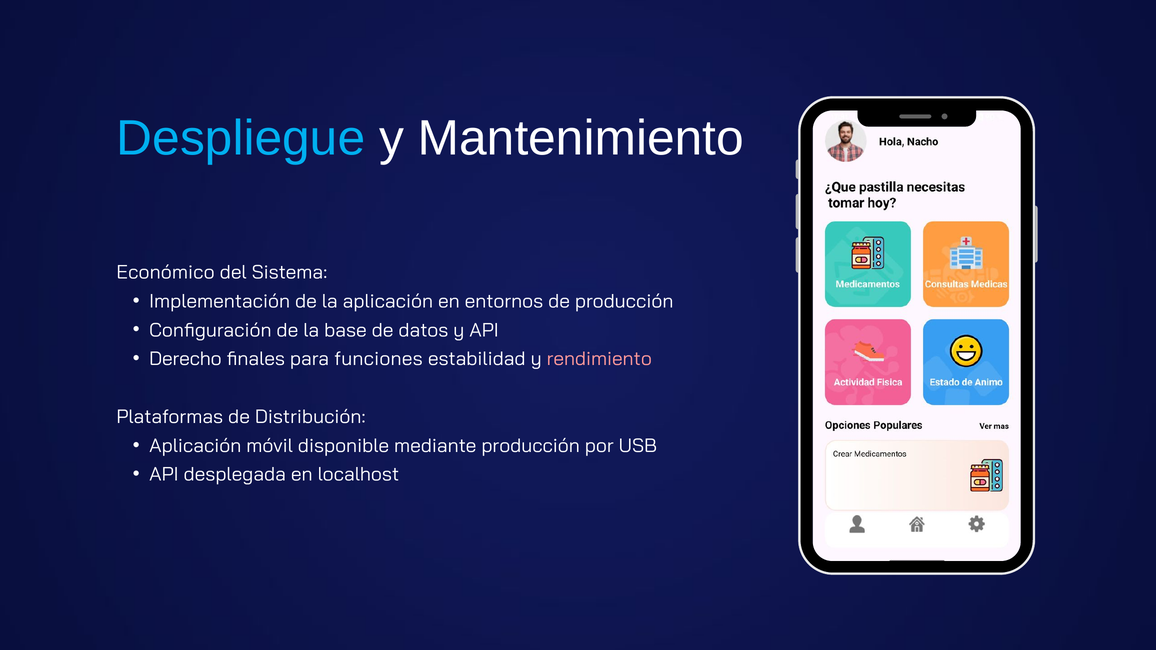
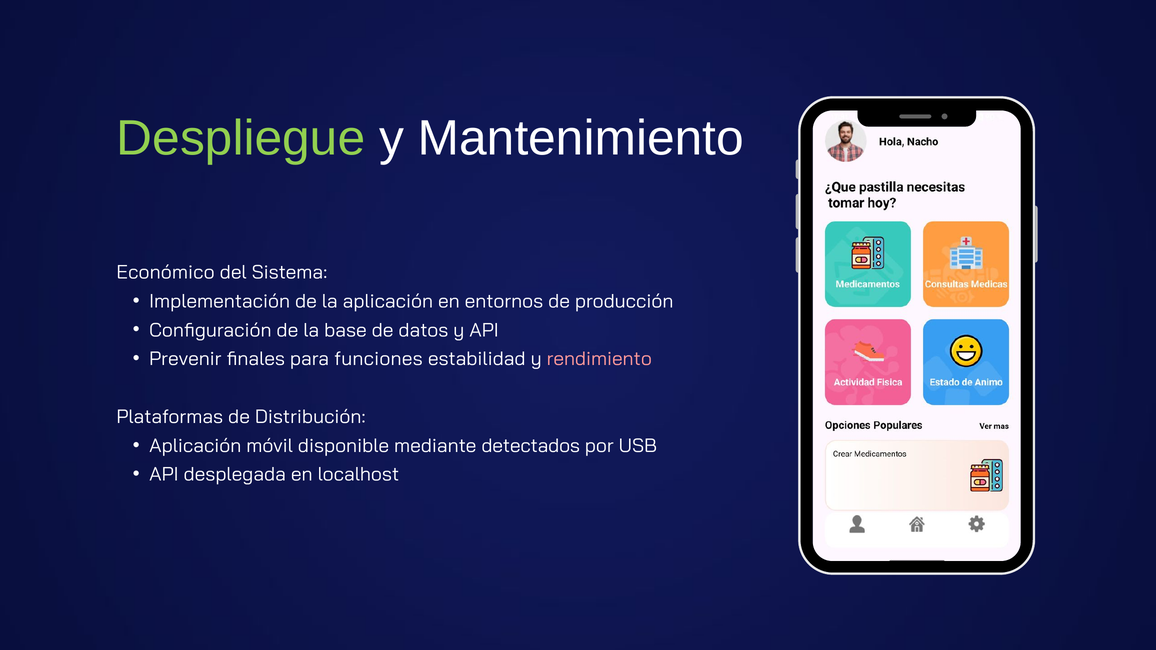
Despliegue colour: light blue -> light green
Derecho: Derecho -> Prevenir
mediante producción: producción -> detectados
